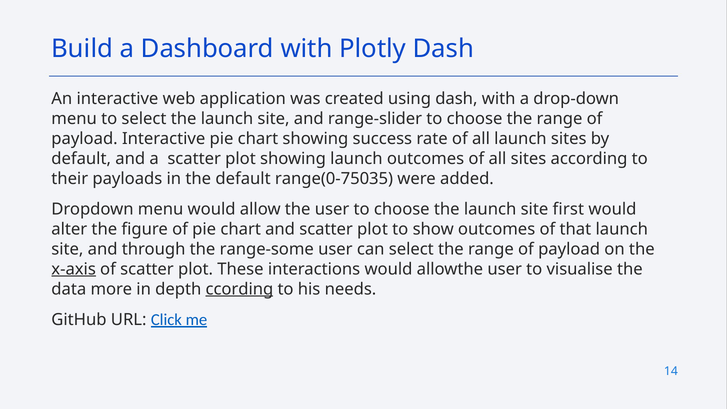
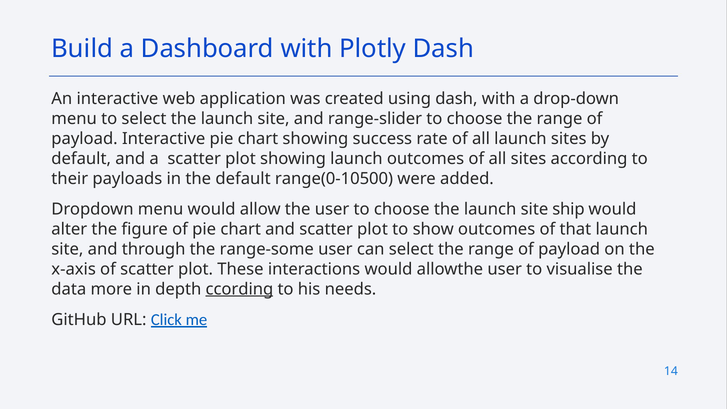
range(0-75035: range(0-75035 -> range(0-10500
first: first -> ship
x-axis underline: present -> none
